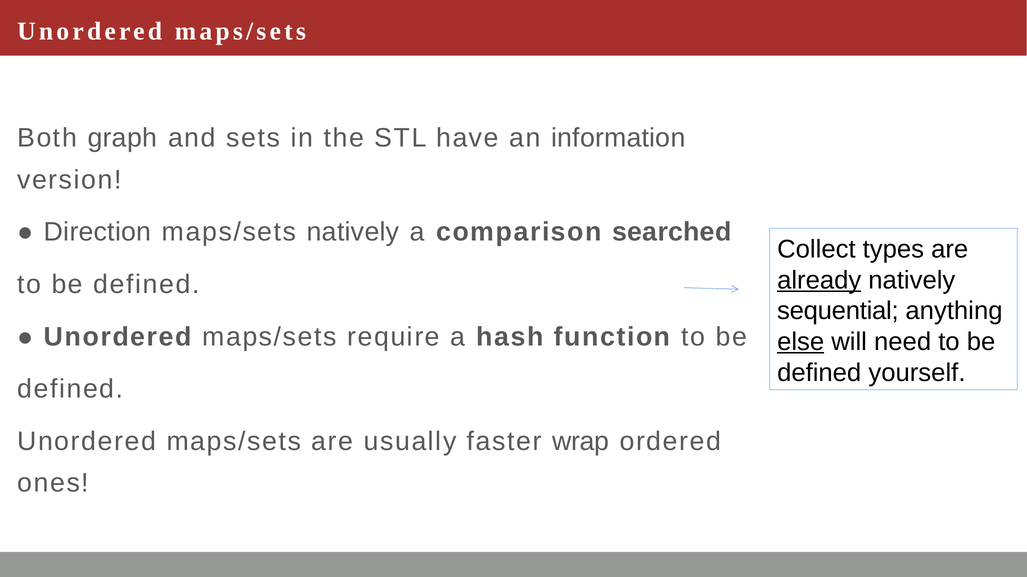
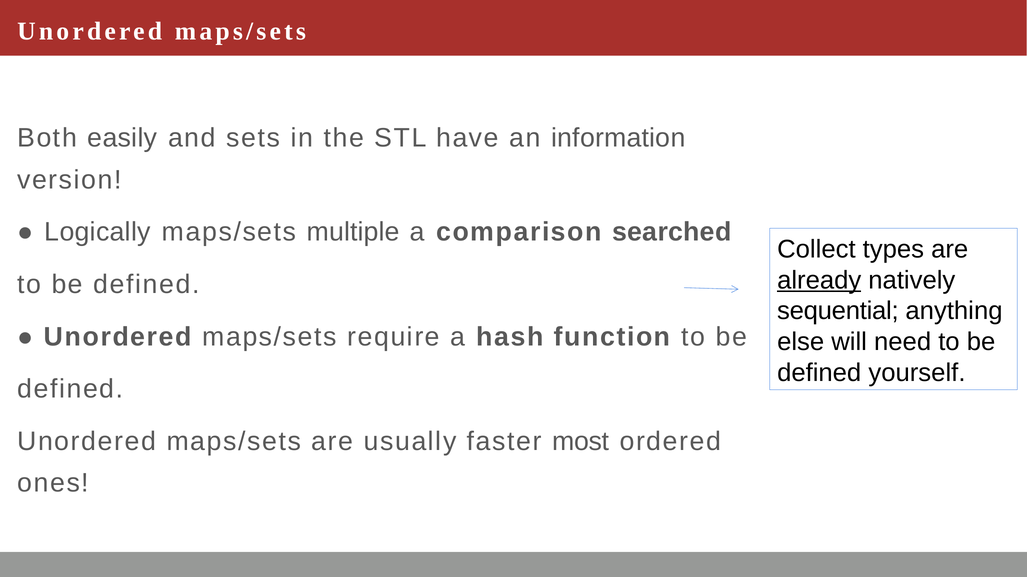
graph: graph -> easily
Direction: Direction -> Logically
maps/sets natively: natively -> multiple
else underline: present -> none
wrap: wrap -> most
